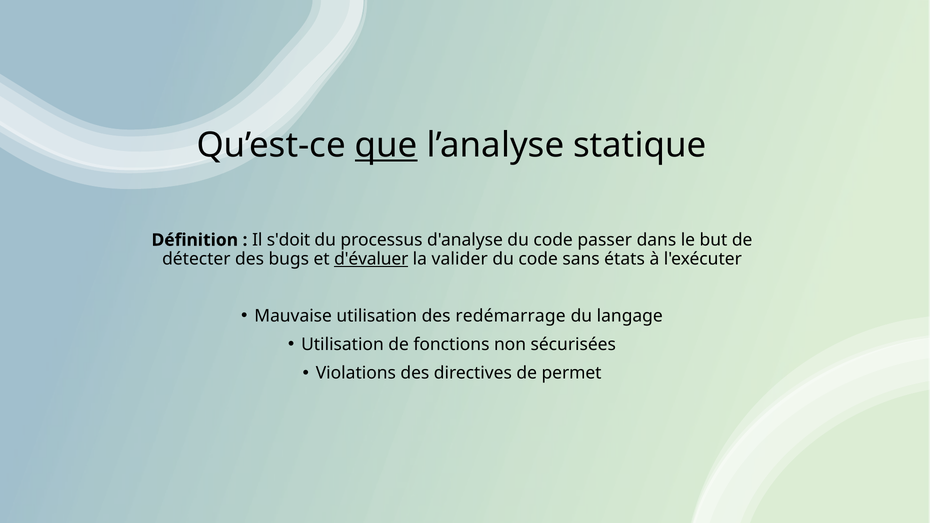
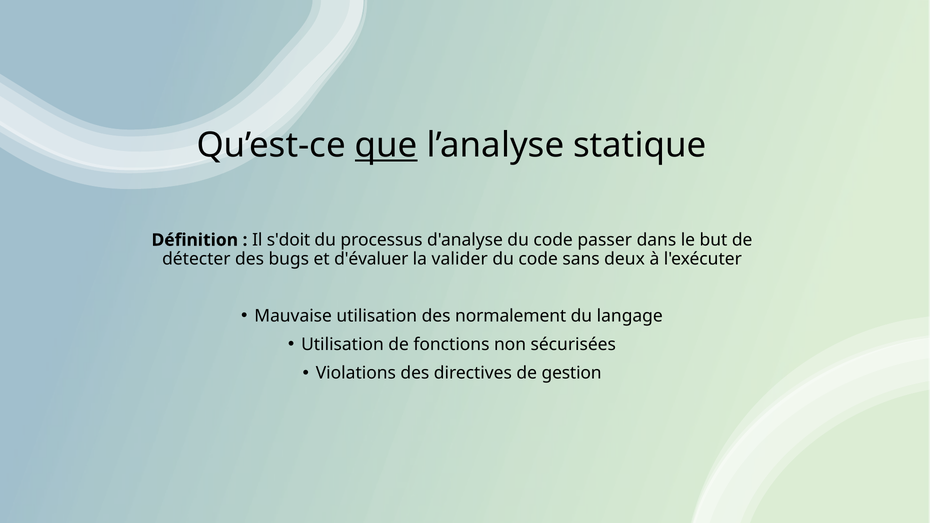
d'évaluer underline: present -> none
états: états -> deux
redémarrage: redémarrage -> normalement
permet: permet -> gestion
